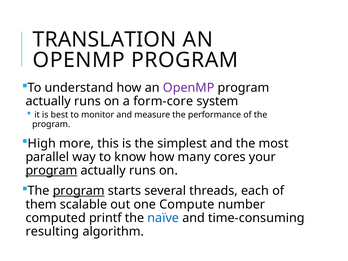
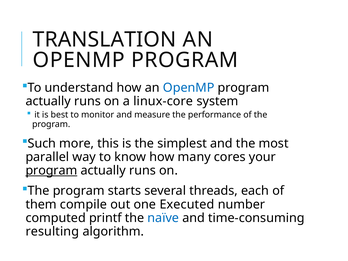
OpenMP at (189, 88) colour: purple -> blue
form-core: form-core -> linux-core
High: High -> Such
program at (79, 191) underline: present -> none
scalable: scalable -> compile
Compute: Compute -> Executed
